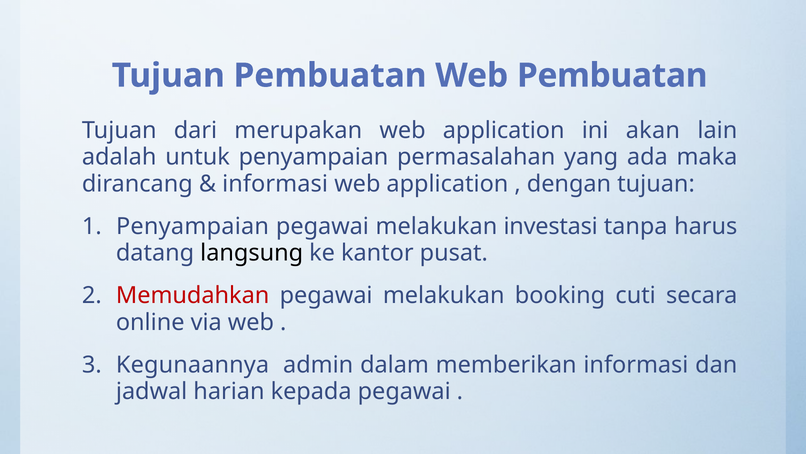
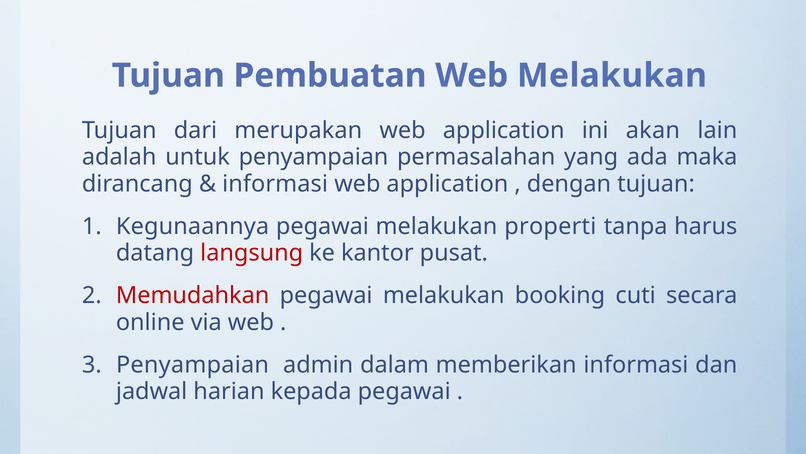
Web Pembuatan: Pembuatan -> Melakukan
Penyampaian at (193, 226): Penyampaian -> Kegunaannya
investasi: investasi -> properti
langsung colour: black -> red
Kegunaannya at (193, 364): Kegunaannya -> Penyampaian
